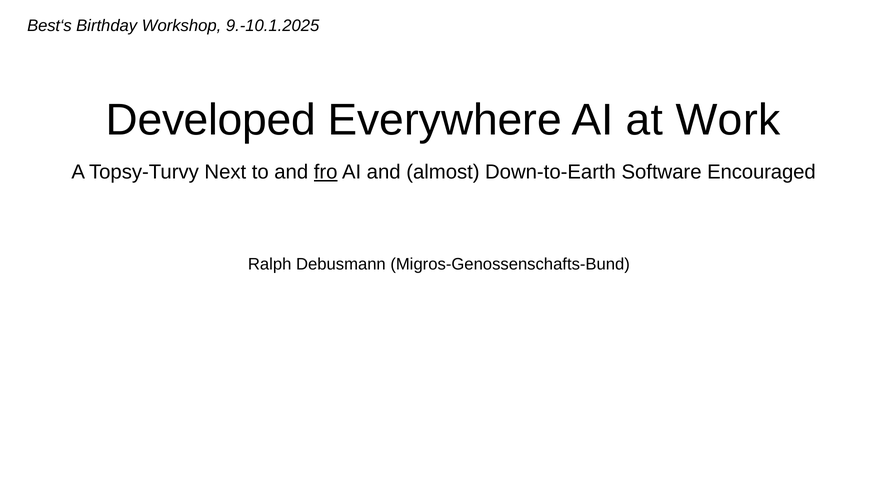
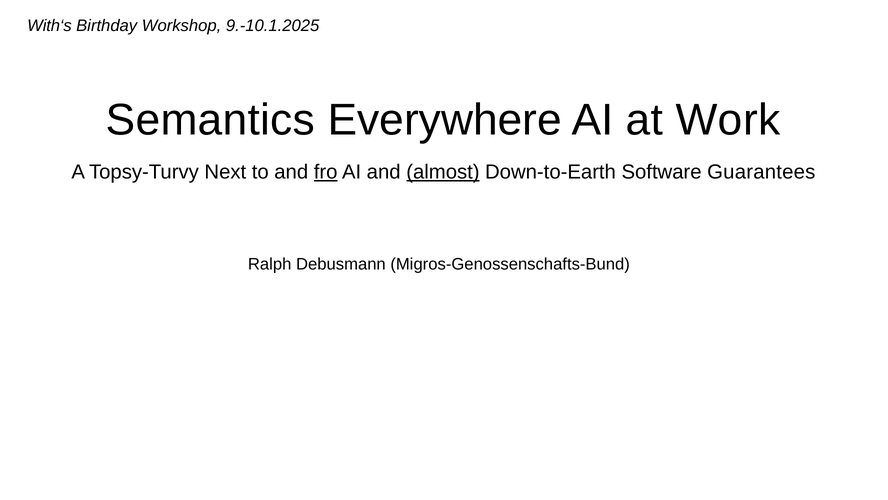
Best‘s: Best‘s -> With‘s
Developed: Developed -> Semantics
almost underline: none -> present
Encouraged: Encouraged -> Guarantees
